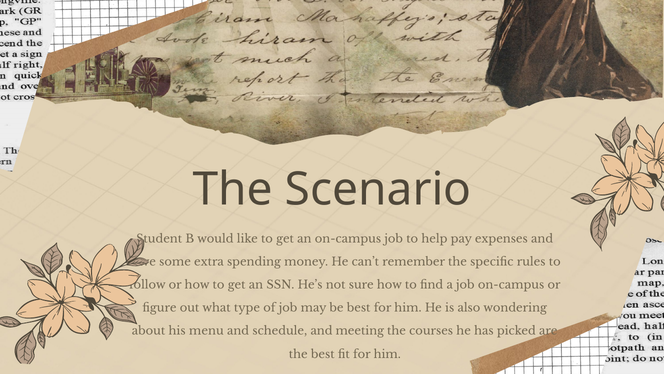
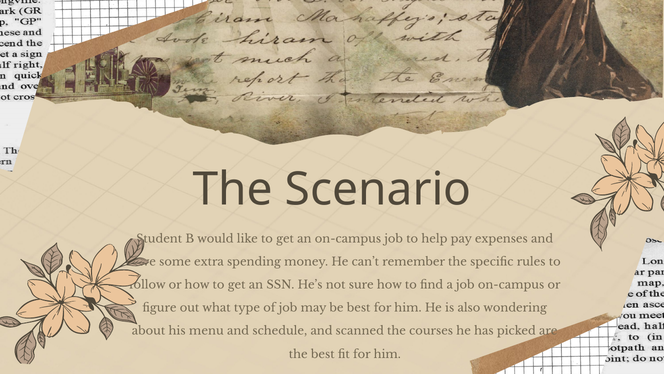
meeting: meeting -> scanned
